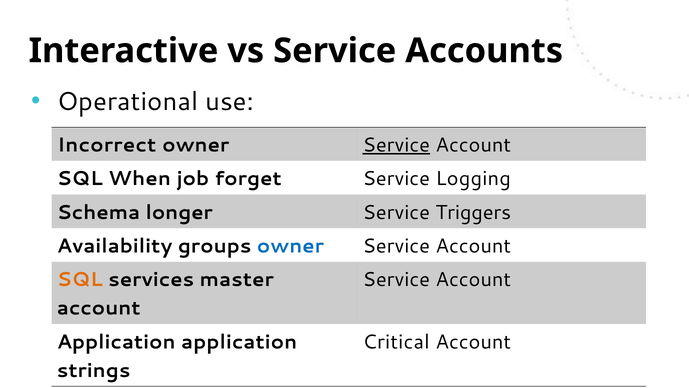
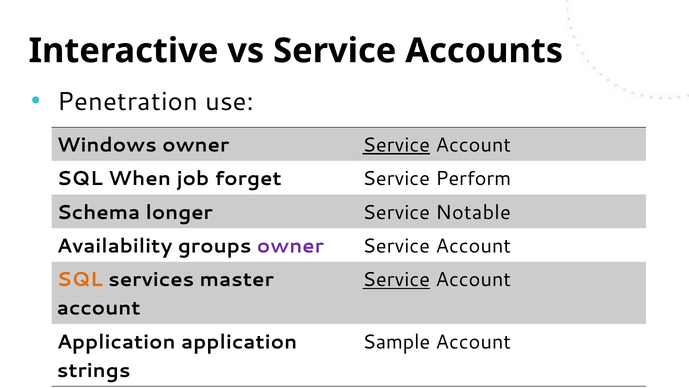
Operational: Operational -> Penetration
Incorrect: Incorrect -> Windows
Logging: Logging -> Perform
Triggers: Triggers -> Notable
owner at (290, 246) colour: blue -> purple
Service at (396, 279) underline: none -> present
Critical: Critical -> Sample
